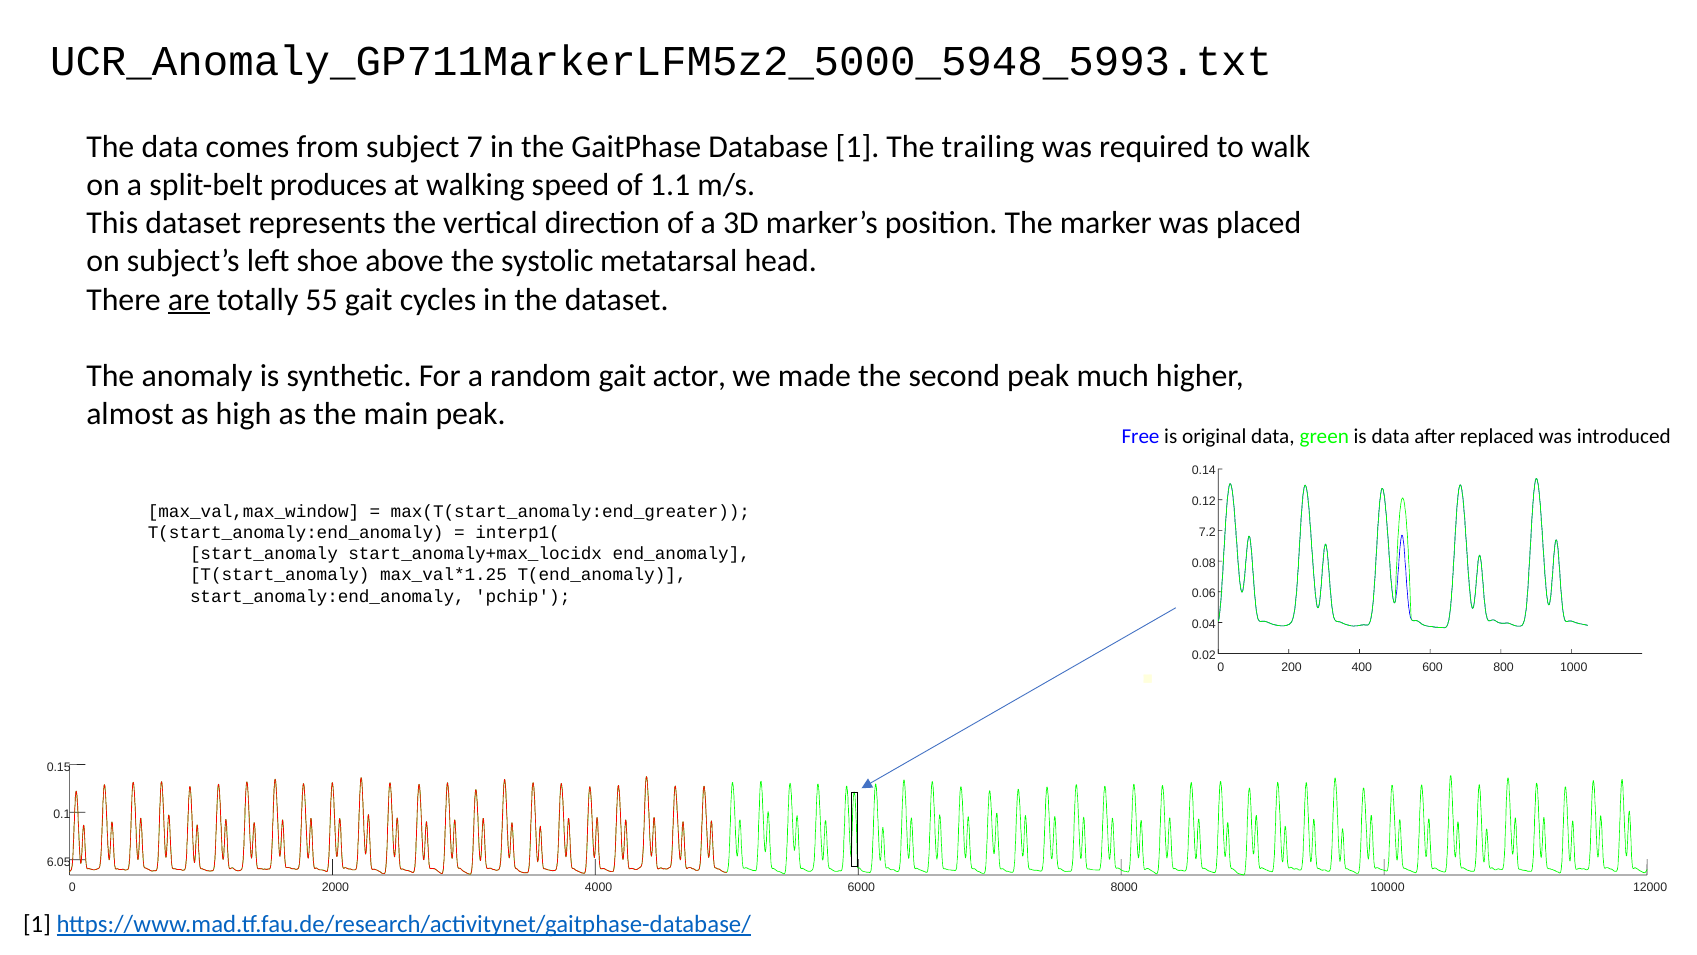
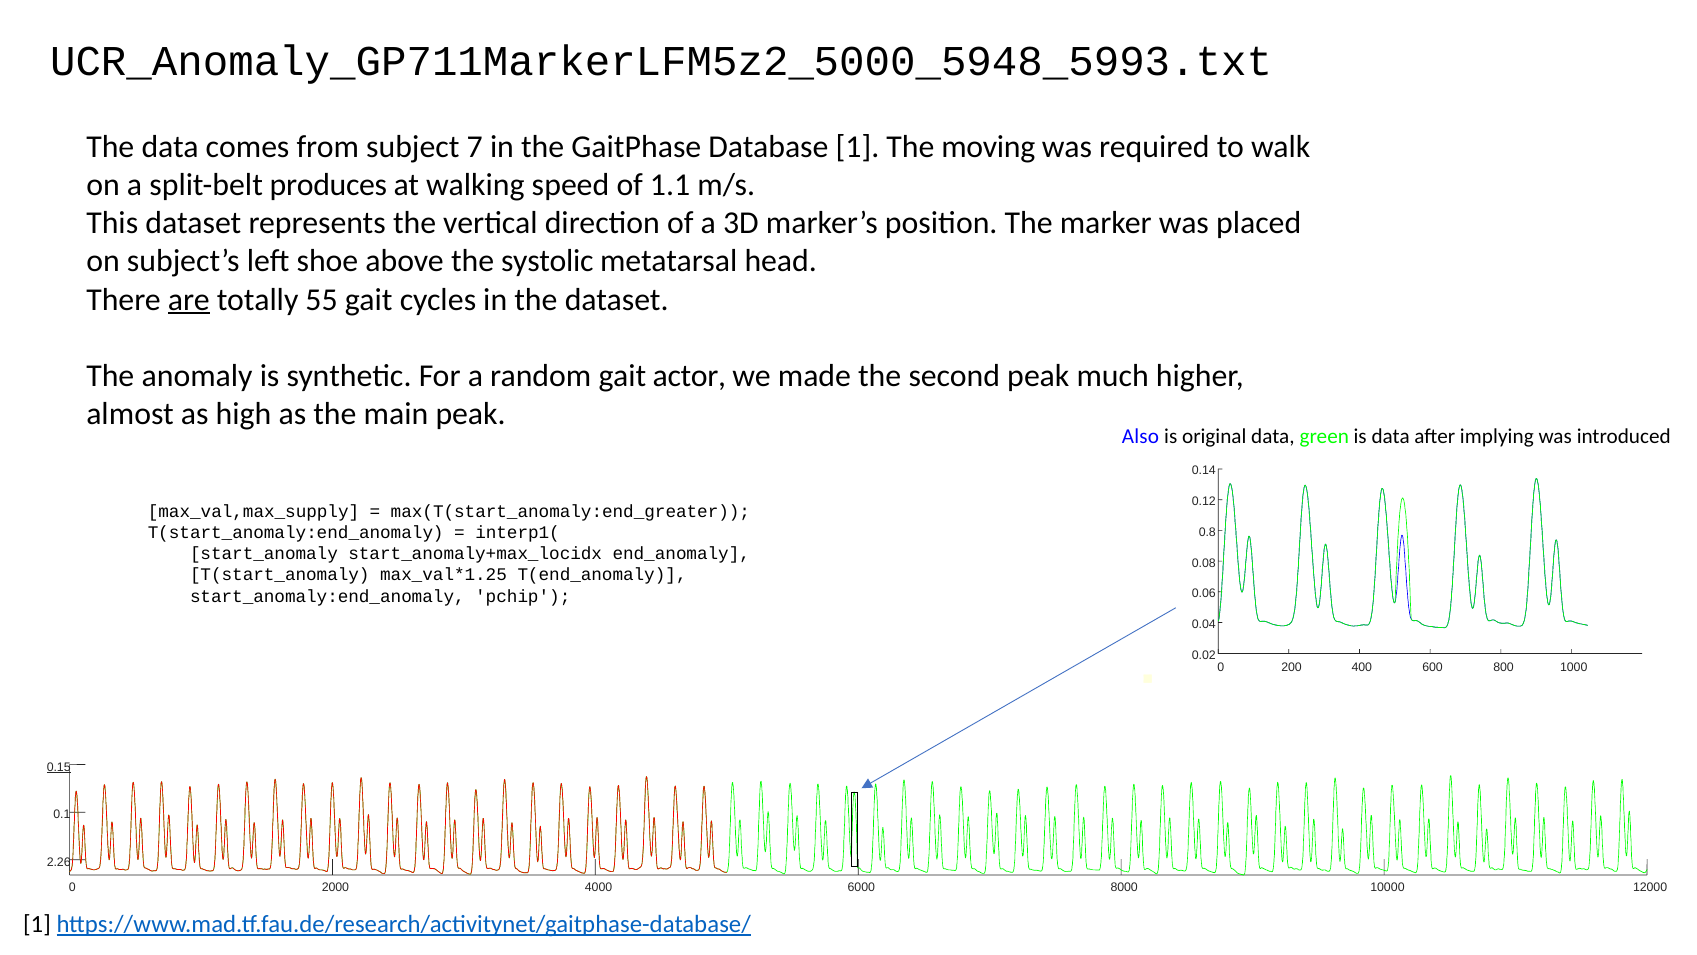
trailing: trailing -> moving
Free: Free -> Also
replaced: replaced -> implying
max_val,max_window: max_val,max_window -> max_val,max_supply
7.2: 7.2 -> 0.8
0.15 underline: none -> present
6.05: 6.05 -> 2.26
